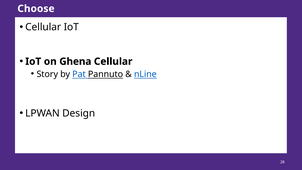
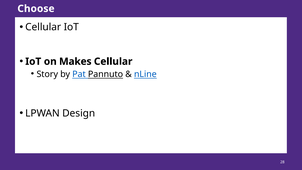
Ghena: Ghena -> Makes
